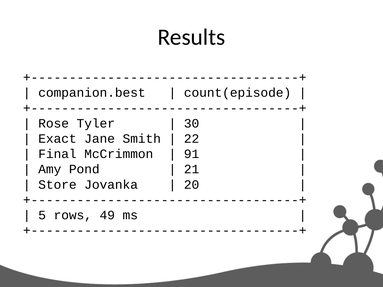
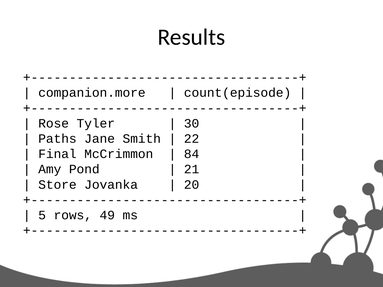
companion.best: companion.best -> companion.more
Exact: Exact -> Paths
91: 91 -> 84
